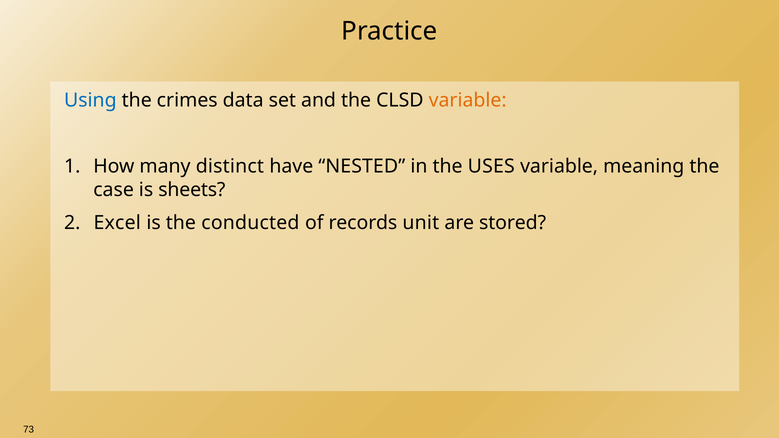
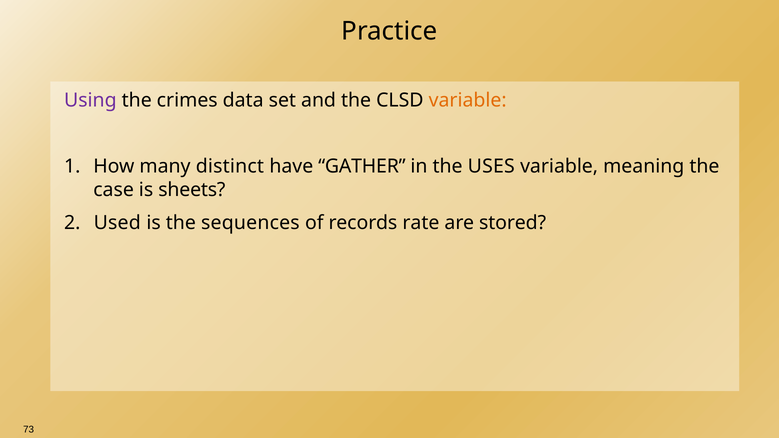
Using colour: blue -> purple
NESTED: NESTED -> GATHER
Excel: Excel -> Used
conducted: conducted -> sequences
unit: unit -> rate
